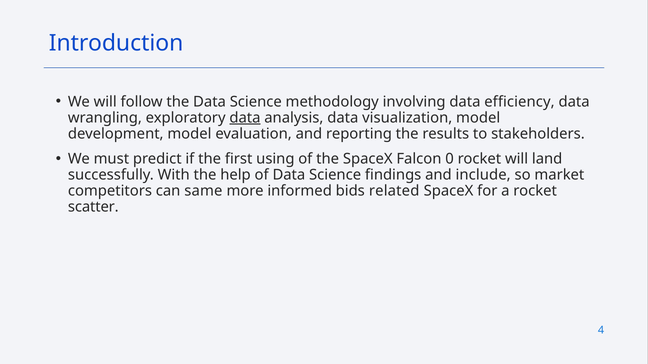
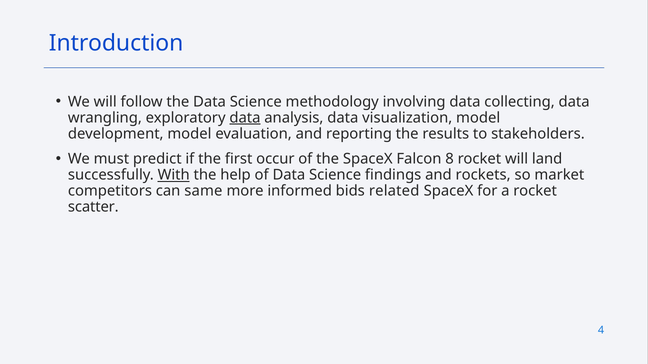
efficiency: efficiency -> collecting
using: using -> occur
0: 0 -> 8
With underline: none -> present
include: include -> rockets
